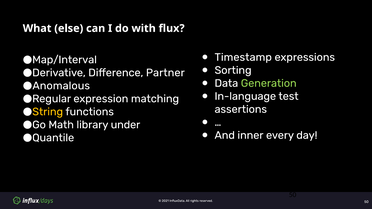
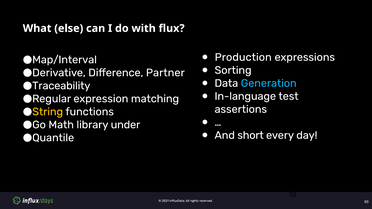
Timestamp: Timestamp -> Production
Generation colour: light green -> light blue
Anomalous: Anomalous -> Traceability
inner: inner -> short
